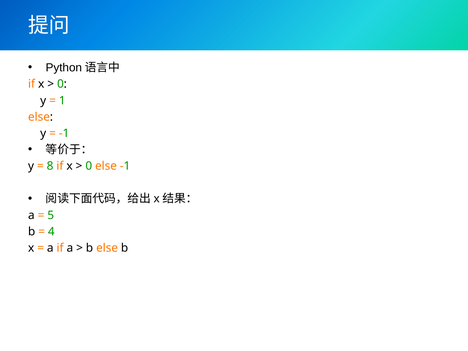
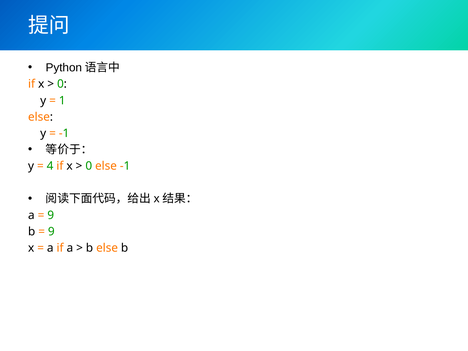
8: 8 -> 4
5 at (51, 215): 5 -> 9
4 at (51, 232): 4 -> 9
